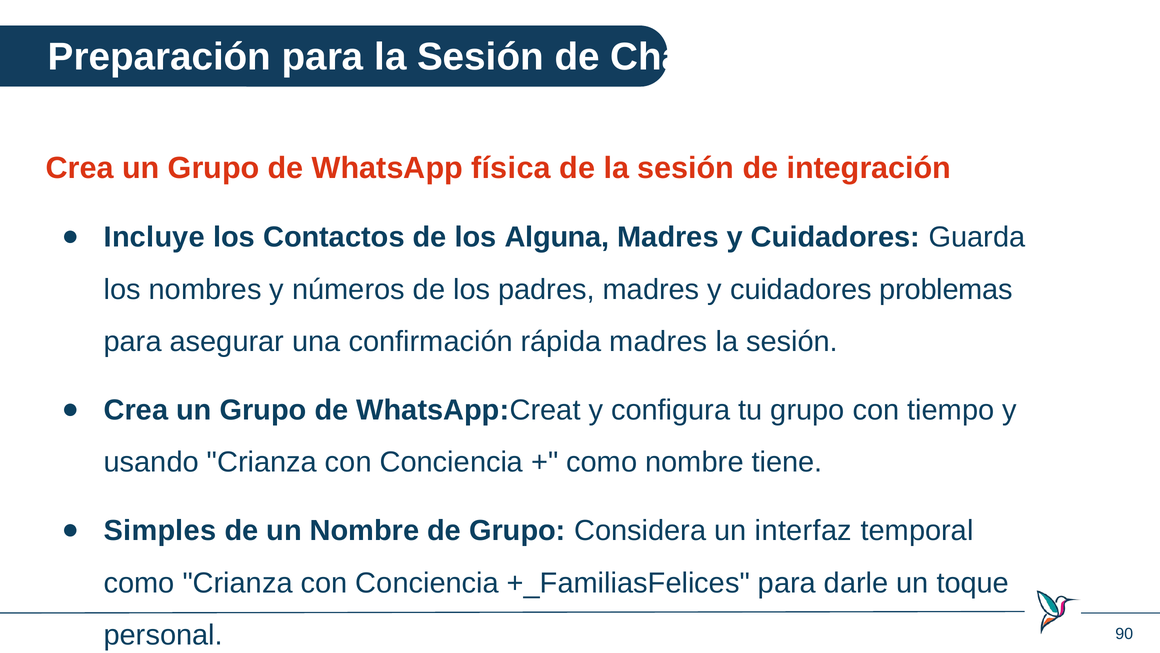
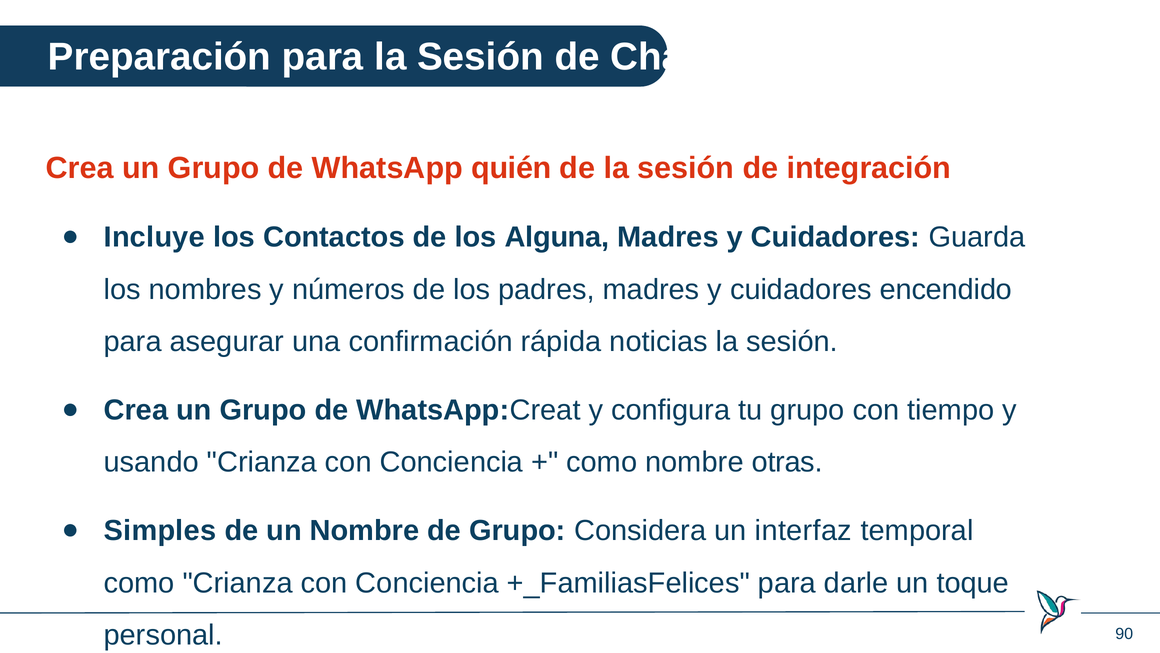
física: física -> quién
problemas: problemas -> encendido
rápida madres: madres -> noticias
tiene: tiene -> otras
